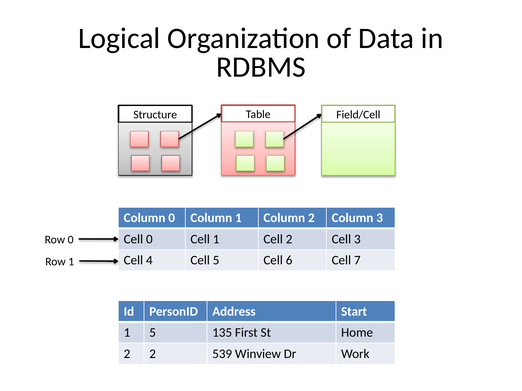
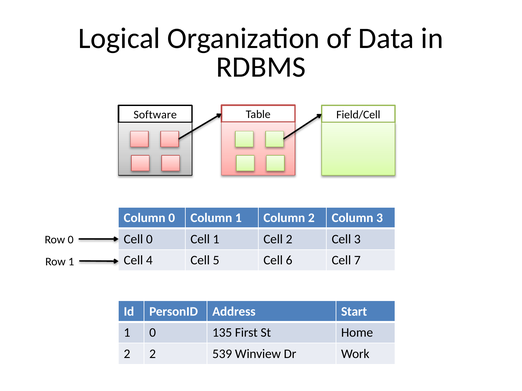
Structure: Structure -> Software
1 5: 5 -> 0
